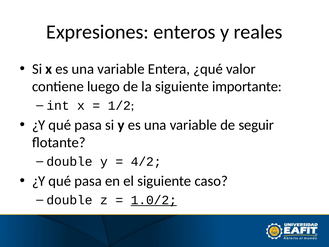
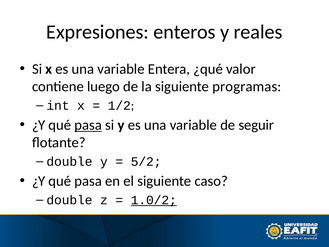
importante: importante -> programas
pasa at (88, 125) underline: none -> present
4/2: 4/2 -> 5/2
